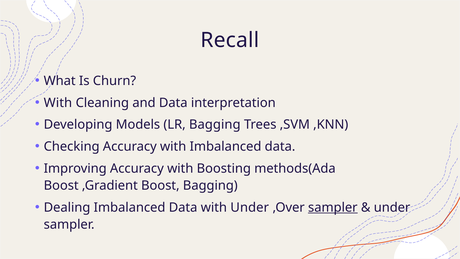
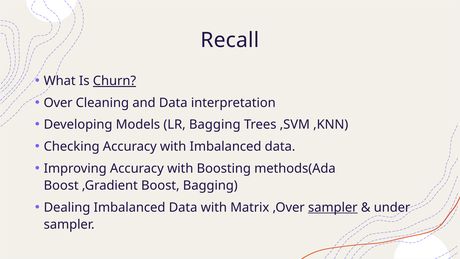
Churn underline: none -> present
With at (58, 103): With -> Over
with Under: Under -> Matrix
